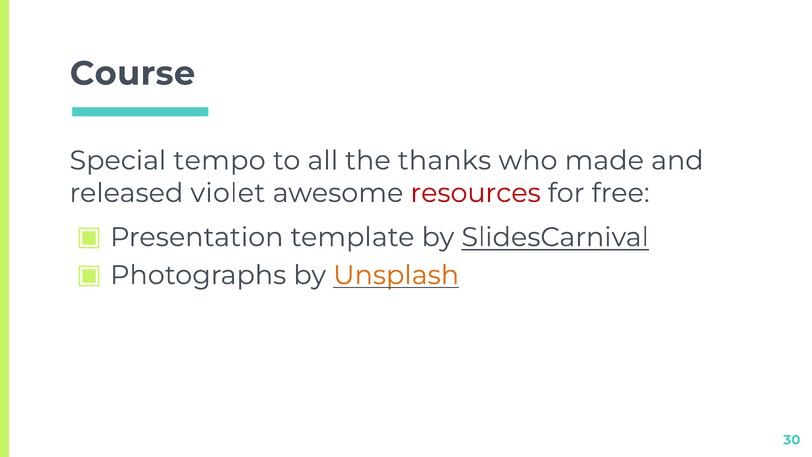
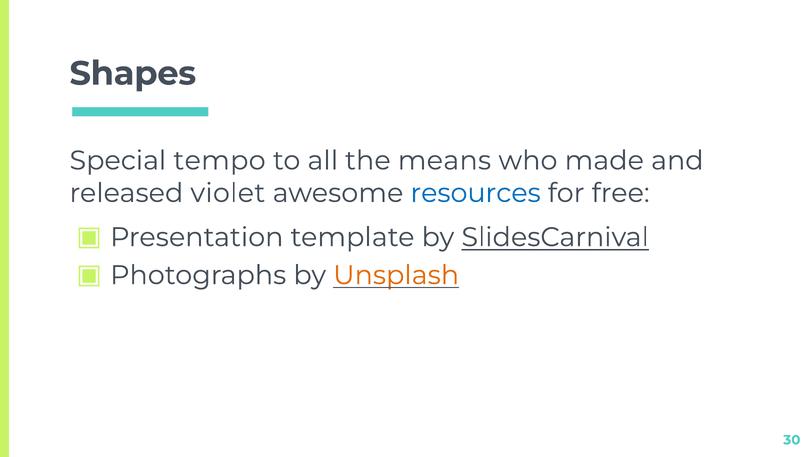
Course: Course -> Shapes
thanks: thanks -> means
resources colour: red -> blue
